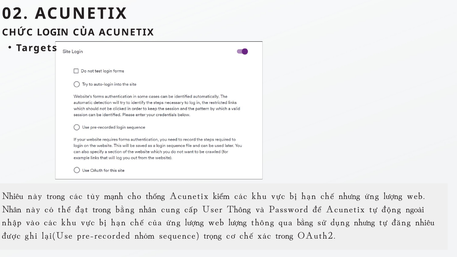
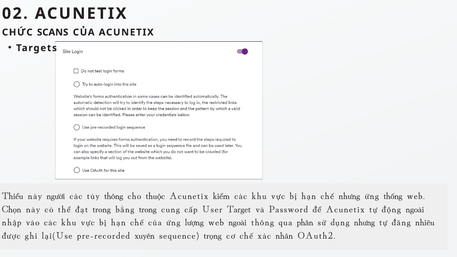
LOGIN: LOGIN -> SCANS
Nhiêu at (13, 196): Nhiêu -> Thiểu
này trong: trong -> người
tùy mạnh: mạnh -> thông
thống: thống -> thuộc
lượng at (393, 196): lượng -> thống
Nhân at (12, 209): Nhân -> Chọn
bằng nhân: nhân -> trong
User Thông: Thông -> Target
web lượng: lượng -> ngoài
qua bằng: bằng -> phân
nhóm: nhóm -> xuyên
xác trong: trong -> nhân
